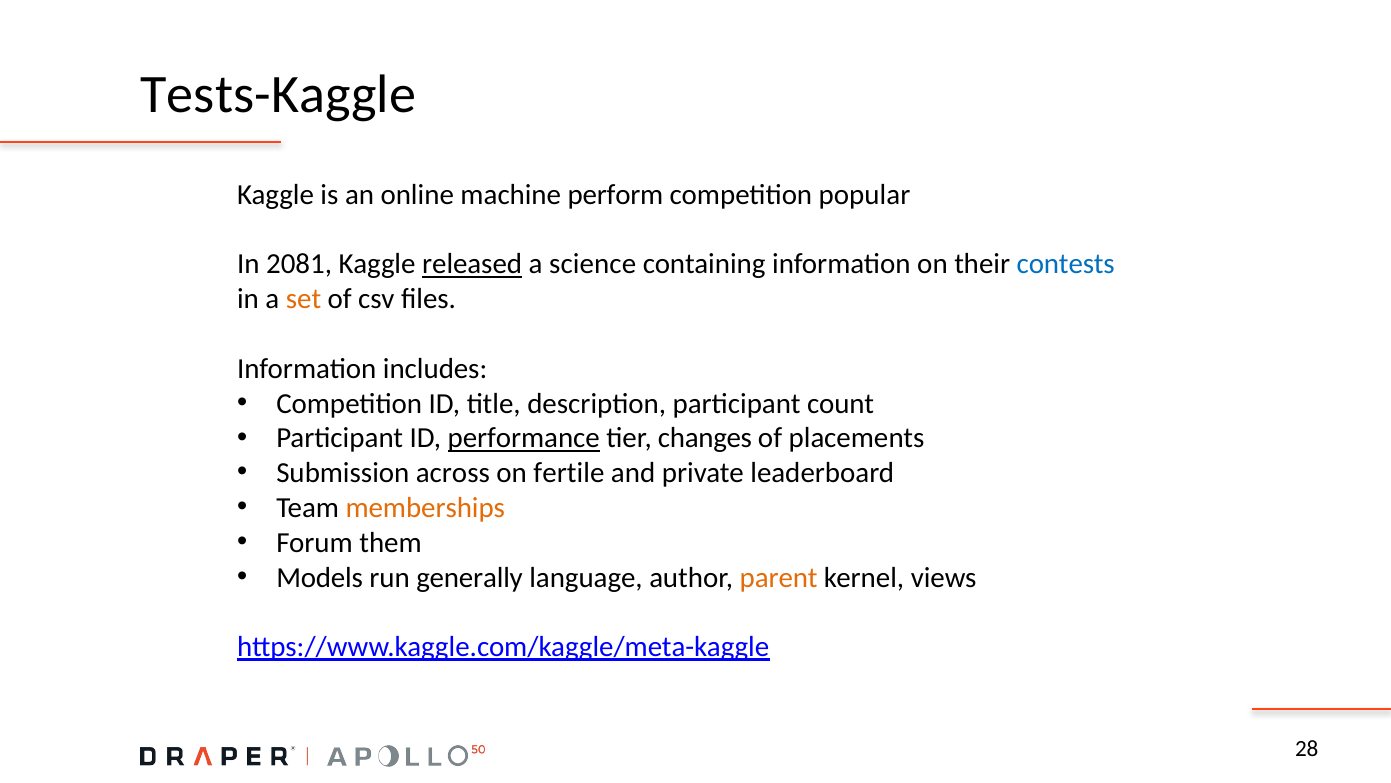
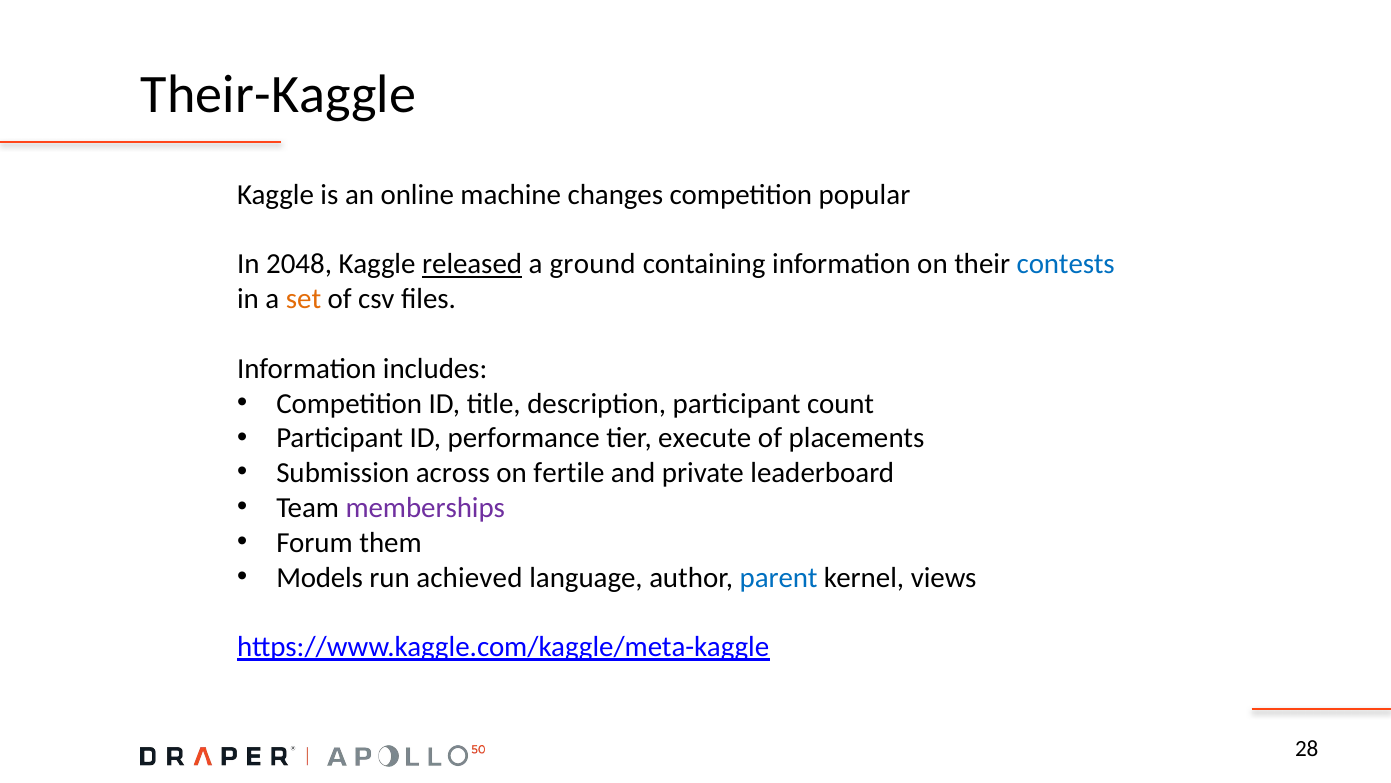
Tests-Kaggle: Tests-Kaggle -> Their-Kaggle
perform: perform -> changes
2081: 2081 -> 2048
science: science -> ground
performance underline: present -> none
changes: changes -> execute
memberships colour: orange -> purple
generally: generally -> achieved
parent colour: orange -> blue
